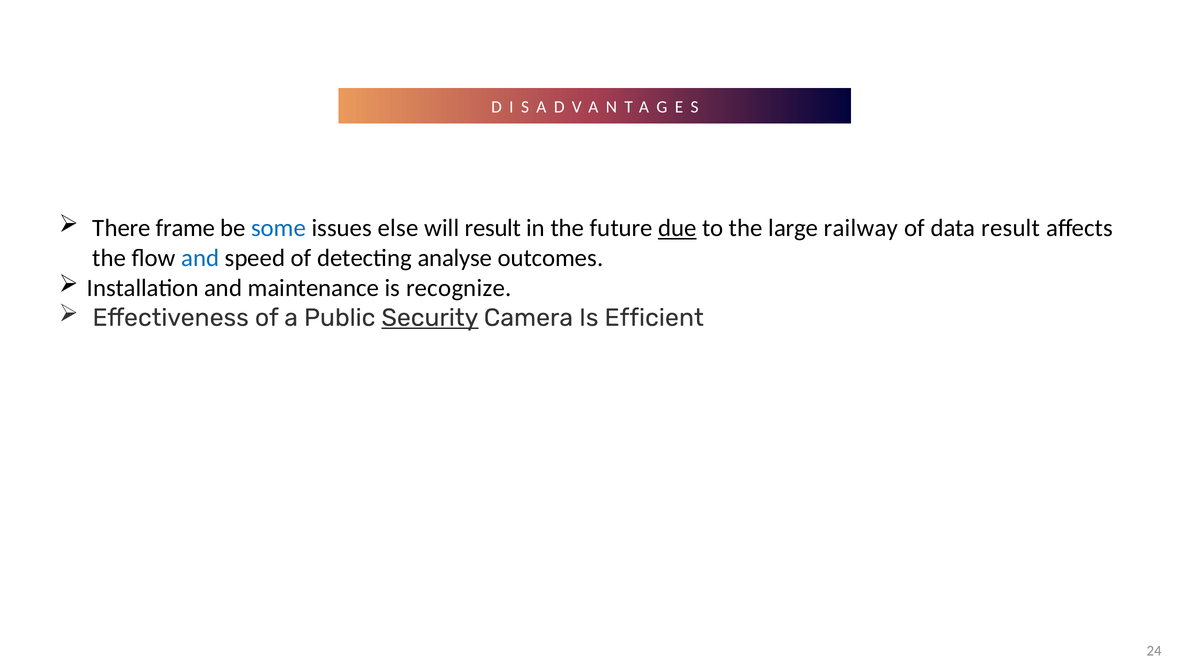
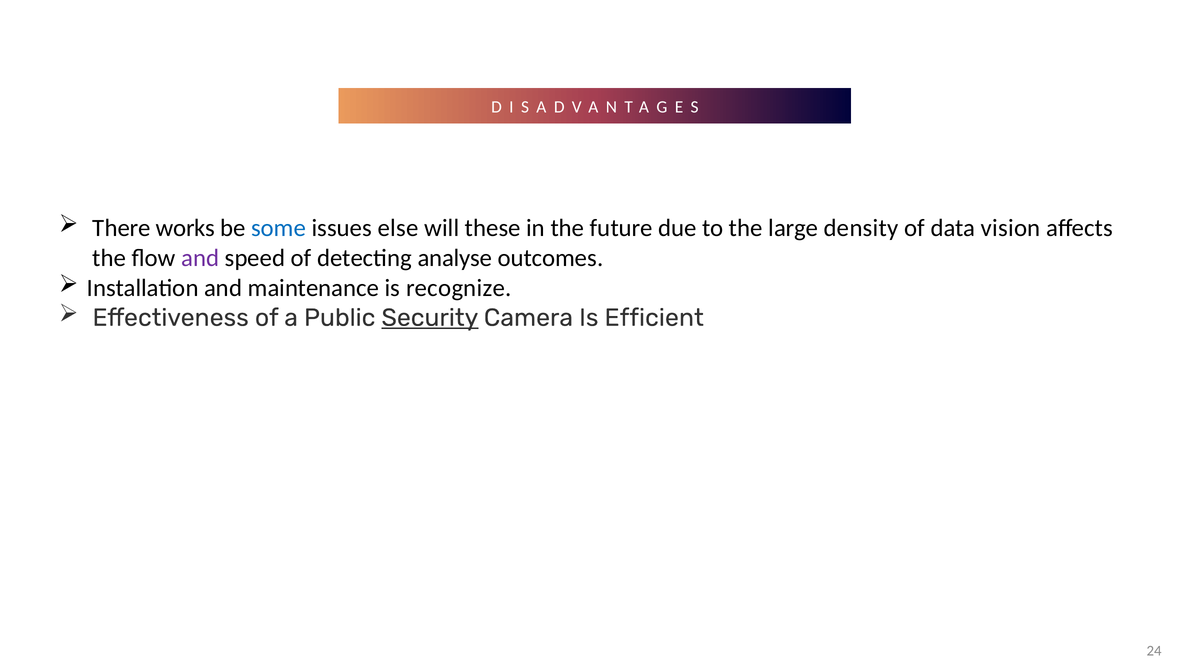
frame: frame -> works
will result: result -> these
due underline: present -> none
railway: railway -> density
data result: result -> vision
and at (200, 258) colour: blue -> purple
